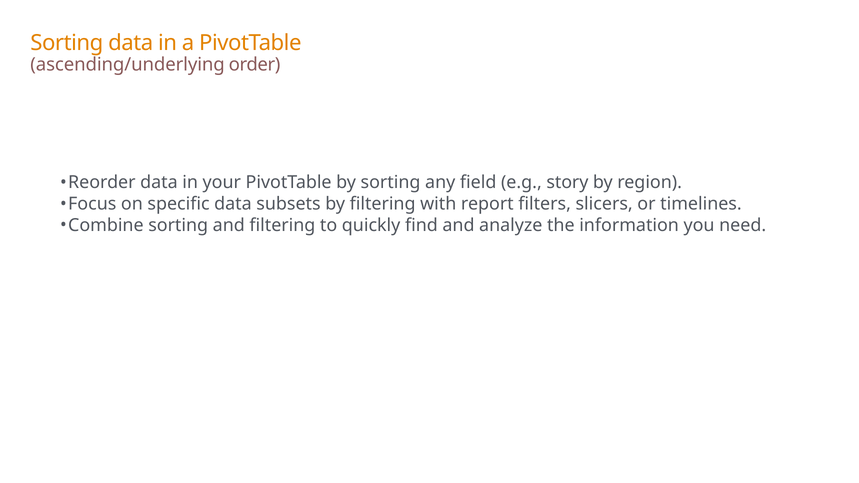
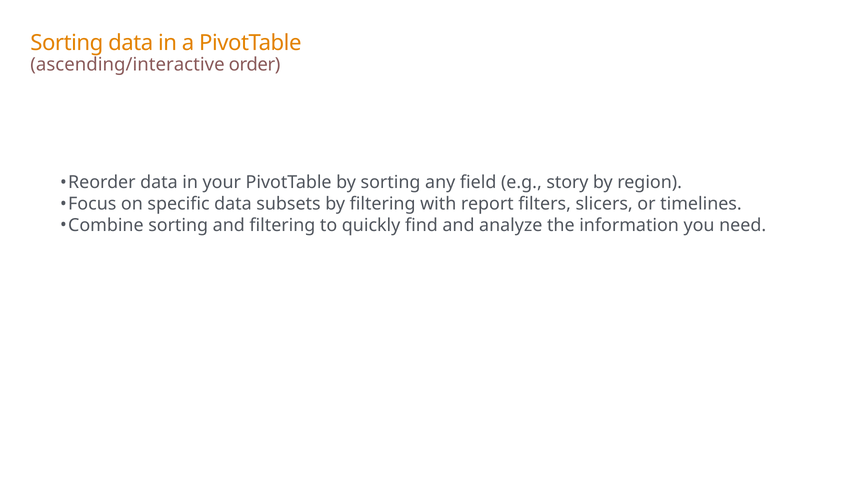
ascending/underlying: ascending/underlying -> ascending/interactive
